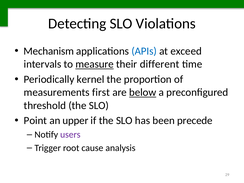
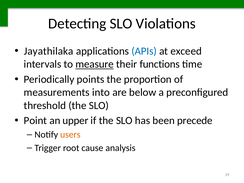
Mechanism: Mechanism -> Jayathilaka
different: different -> functions
kernel: kernel -> points
first: first -> into
below underline: present -> none
users colour: purple -> orange
